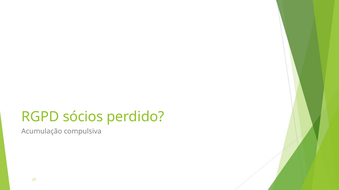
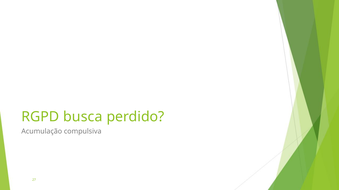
sócios: sócios -> busca
